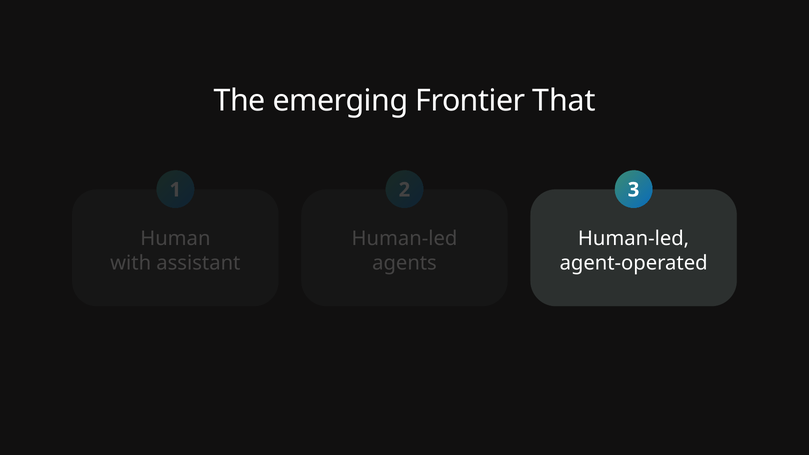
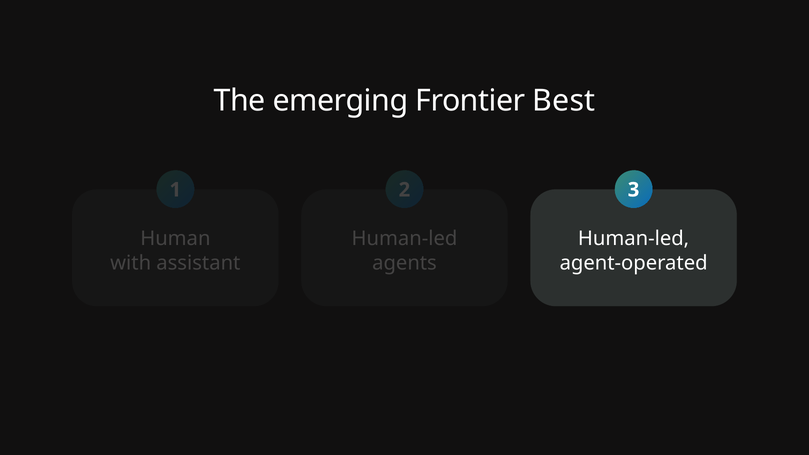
That: That -> Best
